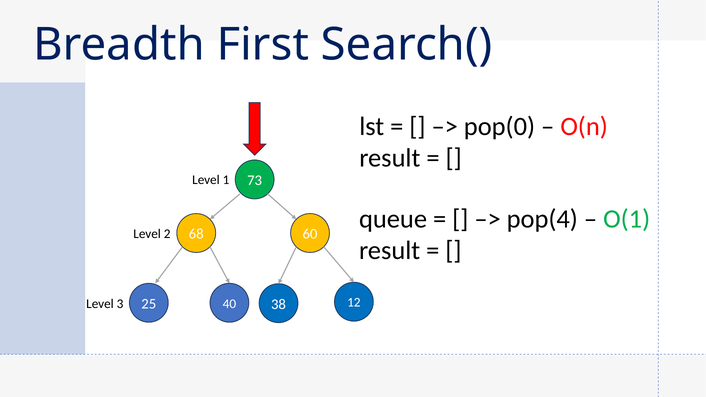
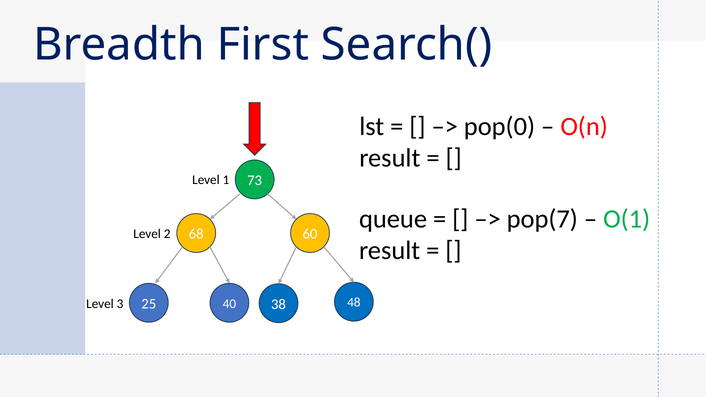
pop(4: pop(4 -> pop(7
12: 12 -> 48
